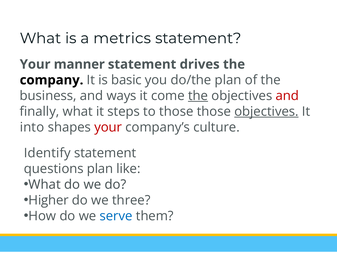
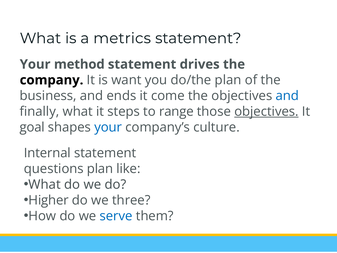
manner: manner -> method
basic: basic -> want
ways: ways -> ends
the at (198, 96) underline: present -> none
and at (287, 96) colour: red -> blue
to those: those -> range
into: into -> goal
your at (108, 127) colour: red -> blue
Identify: Identify -> Internal
